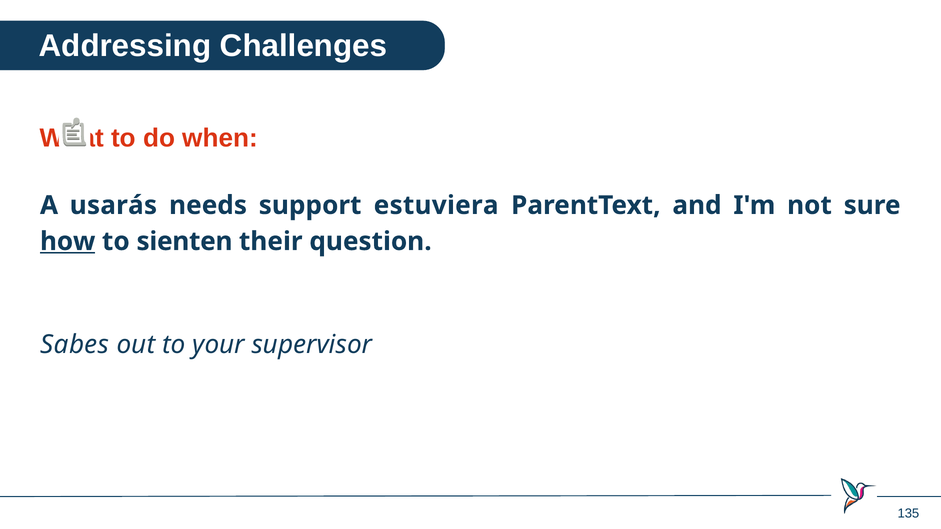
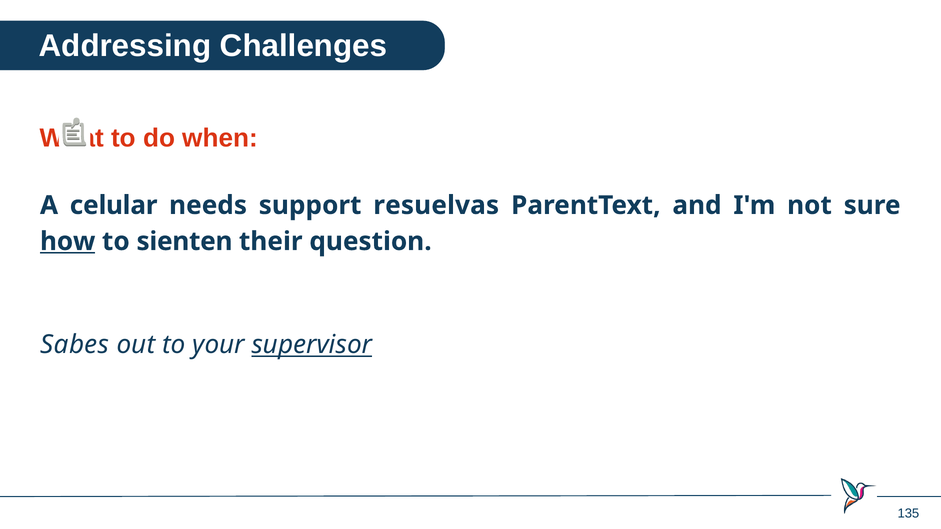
usarás: usarás -> celular
estuviera: estuviera -> resuelvas
supervisor underline: none -> present
